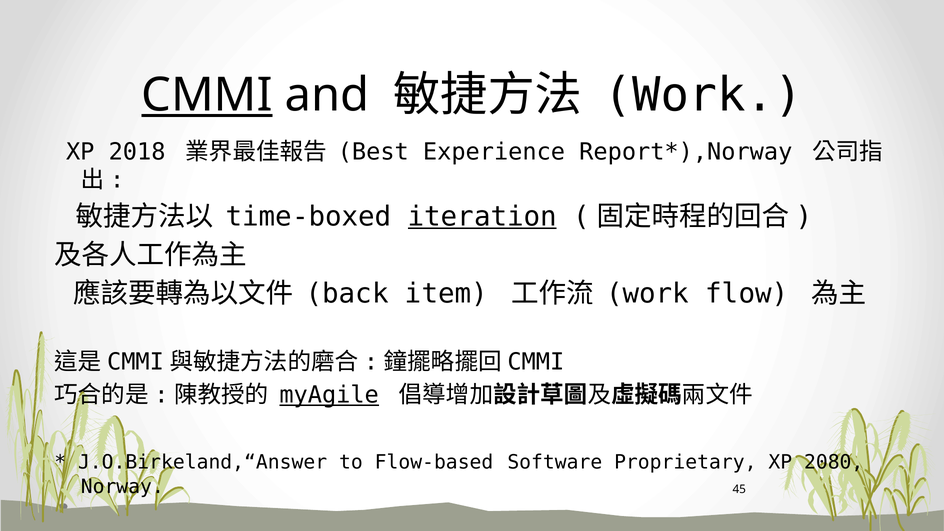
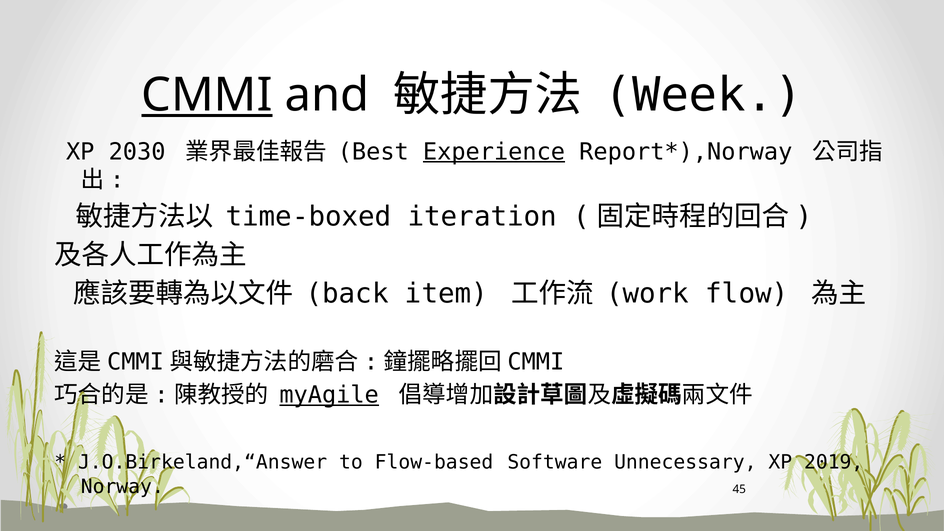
Work at (703, 95): Work -> Week
2018: 2018 -> 2030
Experience underline: none -> present
iteration underline: present -> none
Proprietary: Proprietary -> Unnecessary
2080: 2080 -> 2019
